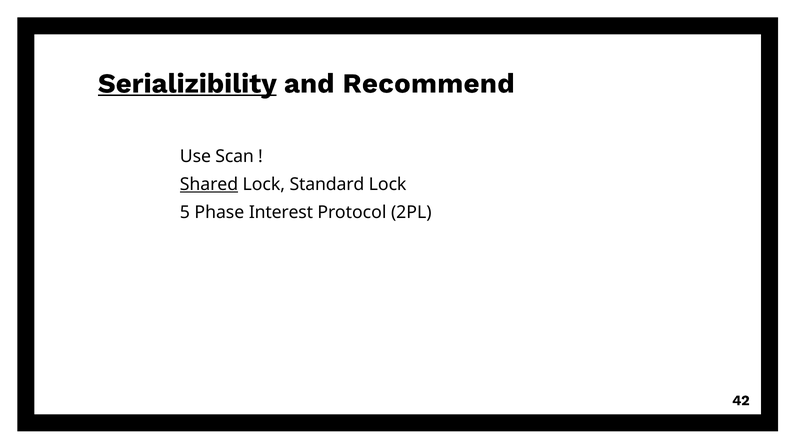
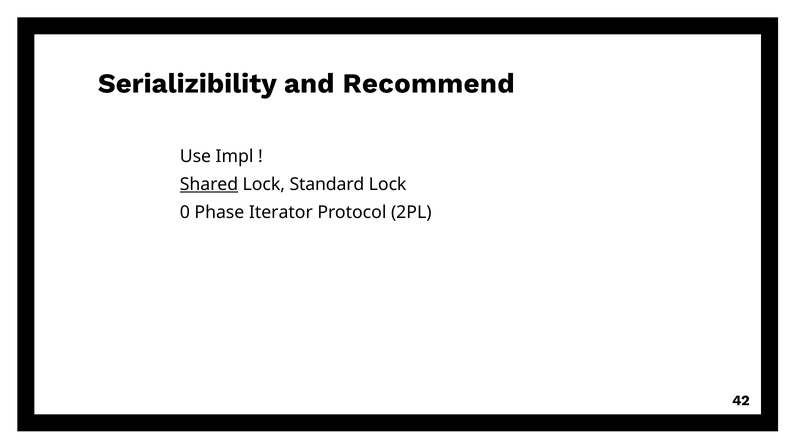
Serializibility underline: present -> none
Scan: Scan -> Impl
5: 5 -> 0
Interest: Interest -> Iterator
